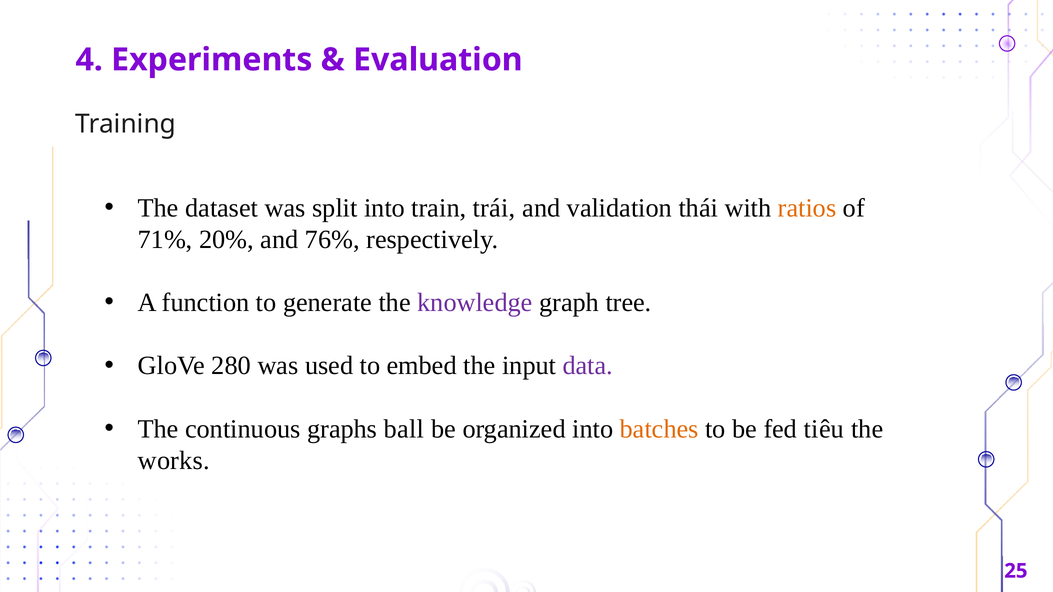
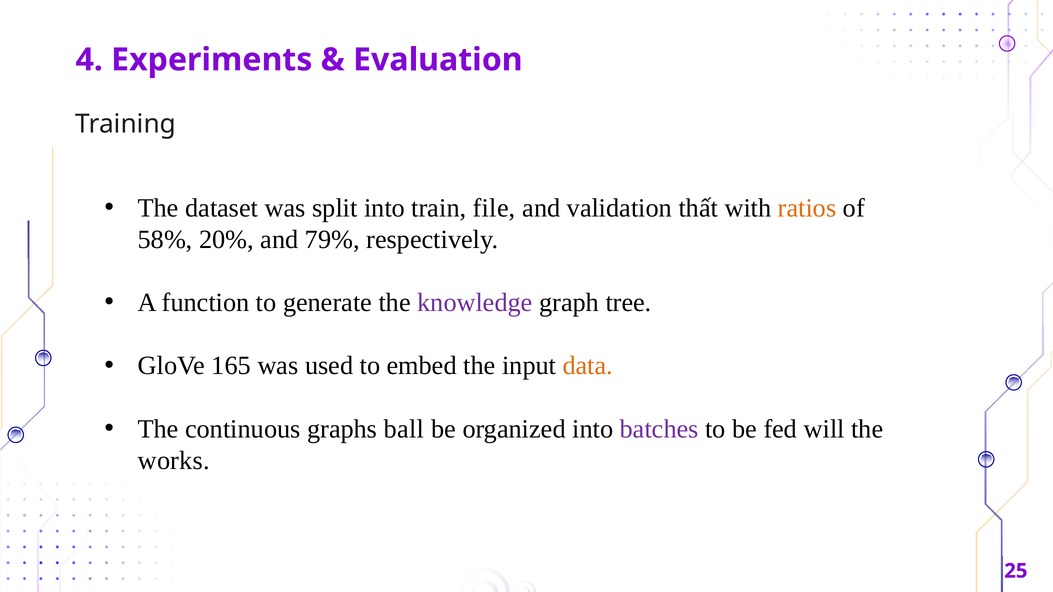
trái: trái -> file
thái: thái -> thất
71%: 71% -> 58%
76%: 76% -> 79%
280: 280 -> 165
data colour: purple -> orange
batches colour: orange -> purple
tiêu: tiêu -> will
